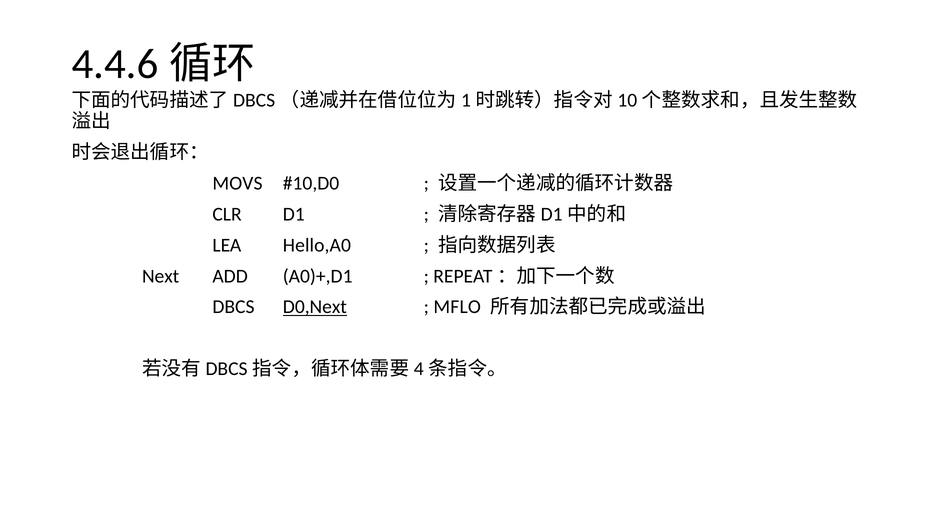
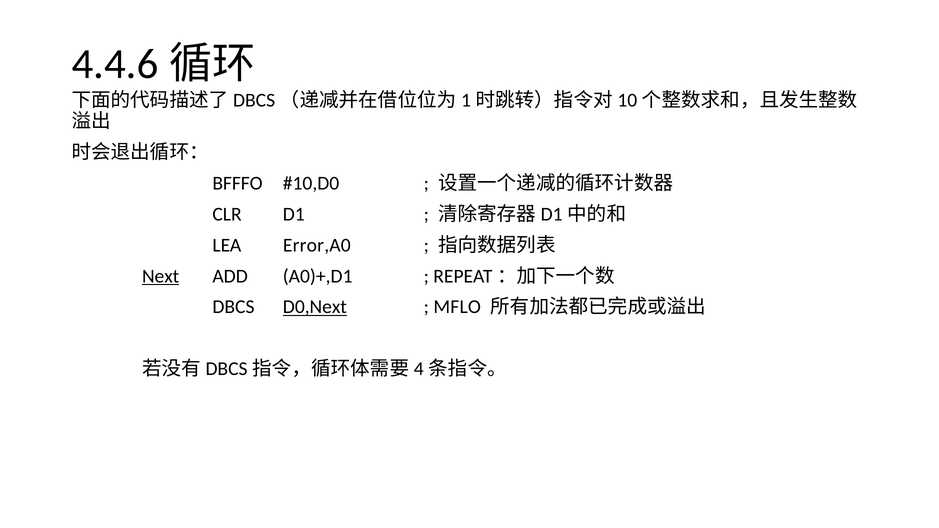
MOVS: MOVS -> BFFFO
Hello,A0: Hello,A0 -> Error,A0
Next underline: none -> present
